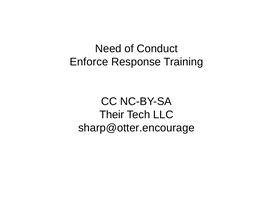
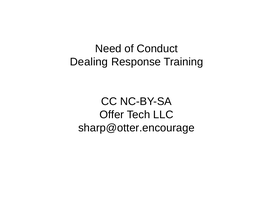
Enforce: Enforce -> Dealing
Their: Their -> Offer
